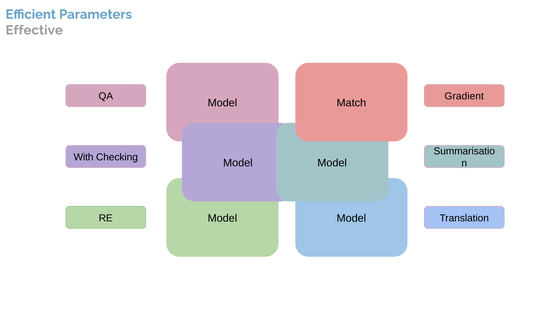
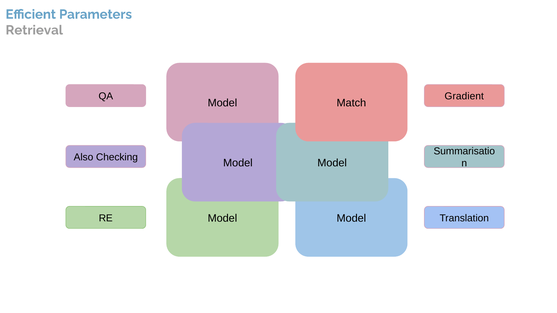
Effective: Effective -> Retrieval
With: With -> Also
